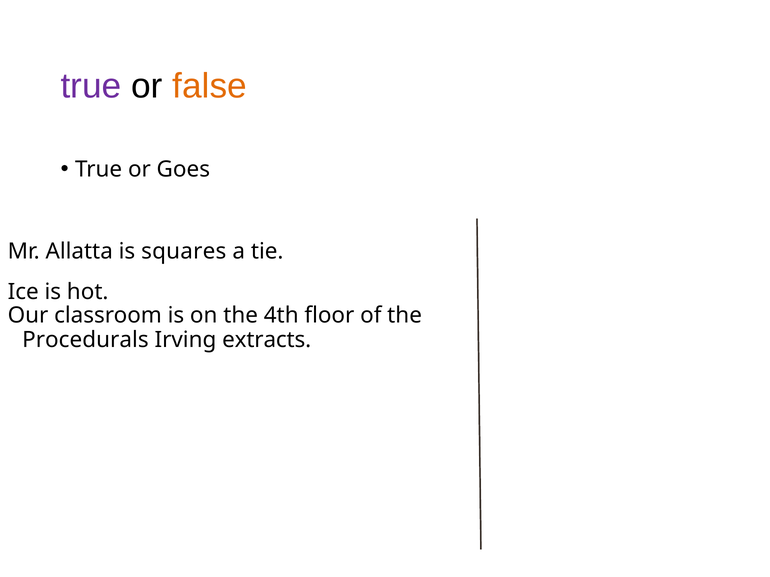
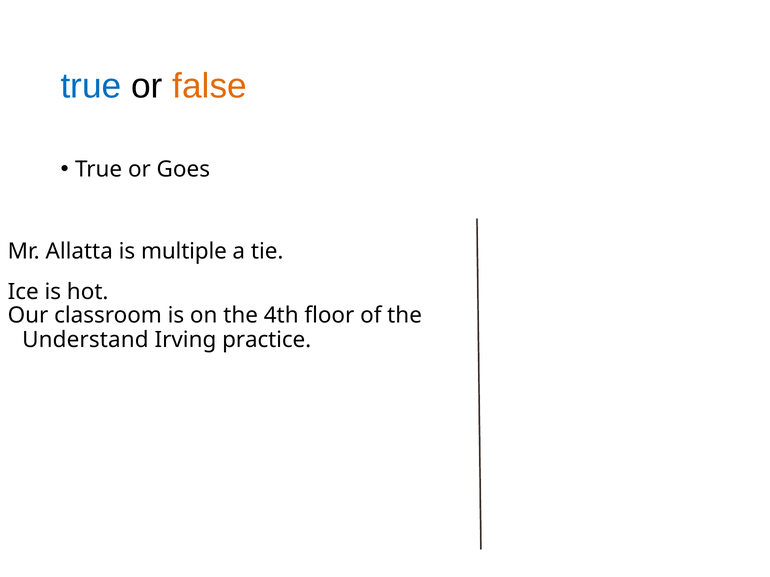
true at (91, 86) colour: purple -> blue
squares: squares -> multiple
Procedurals: Procedurals -> Understand
extracts: extracts -> practice
